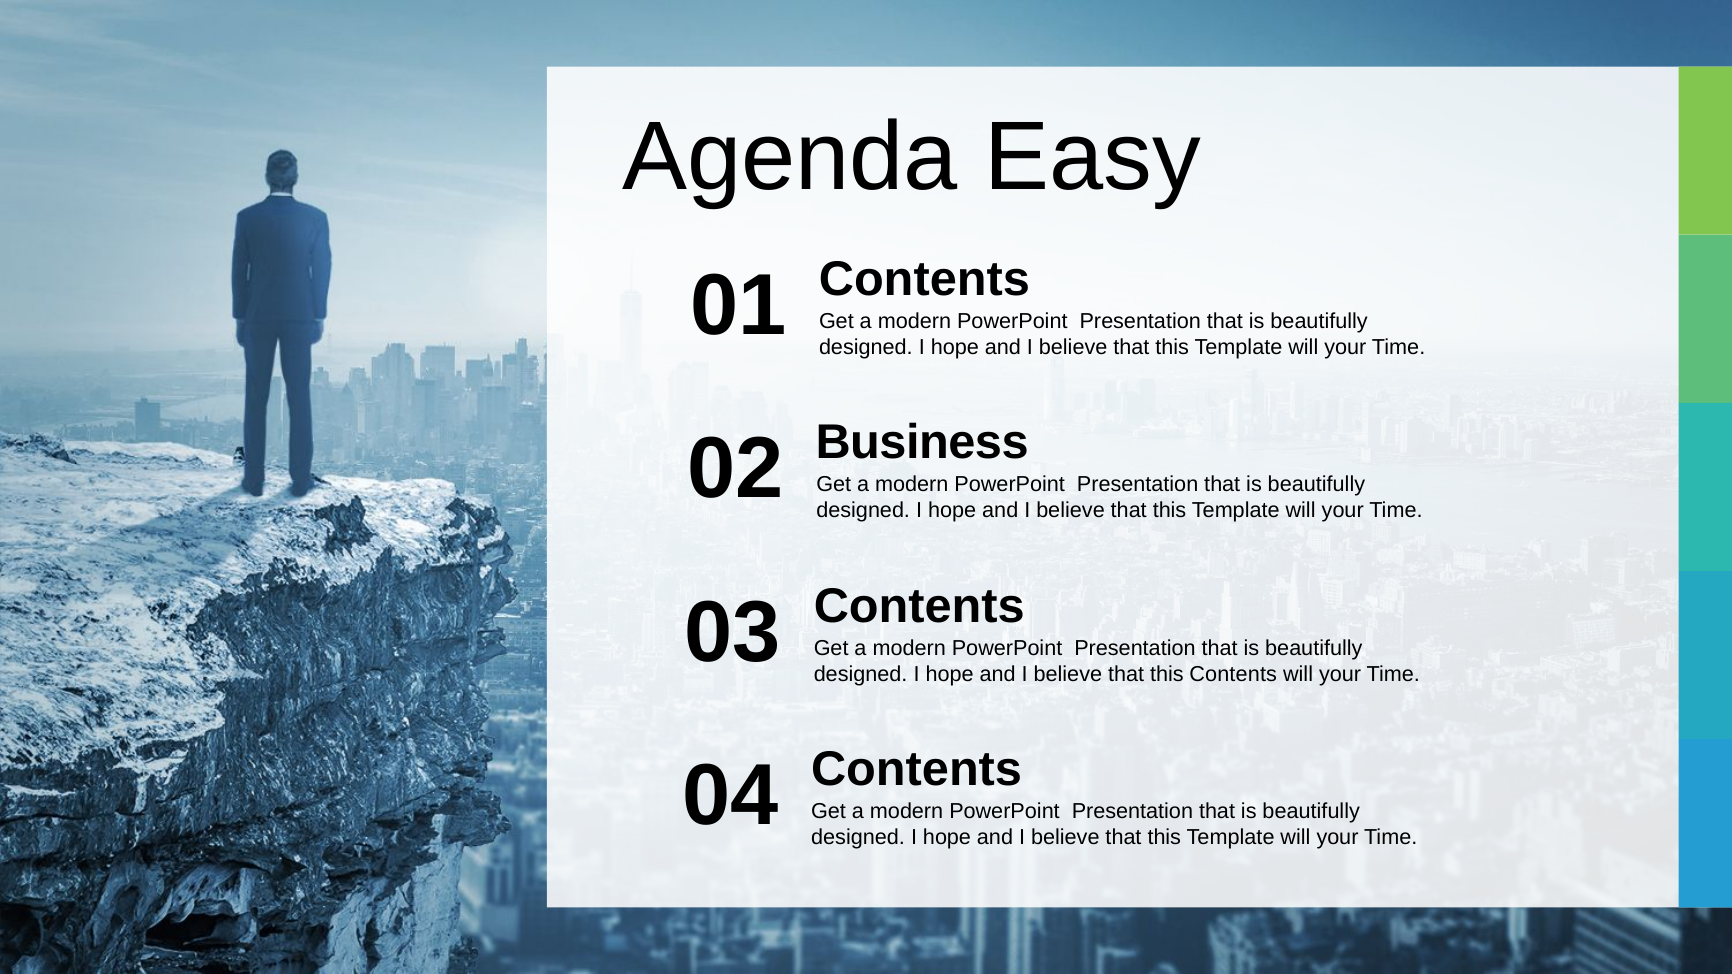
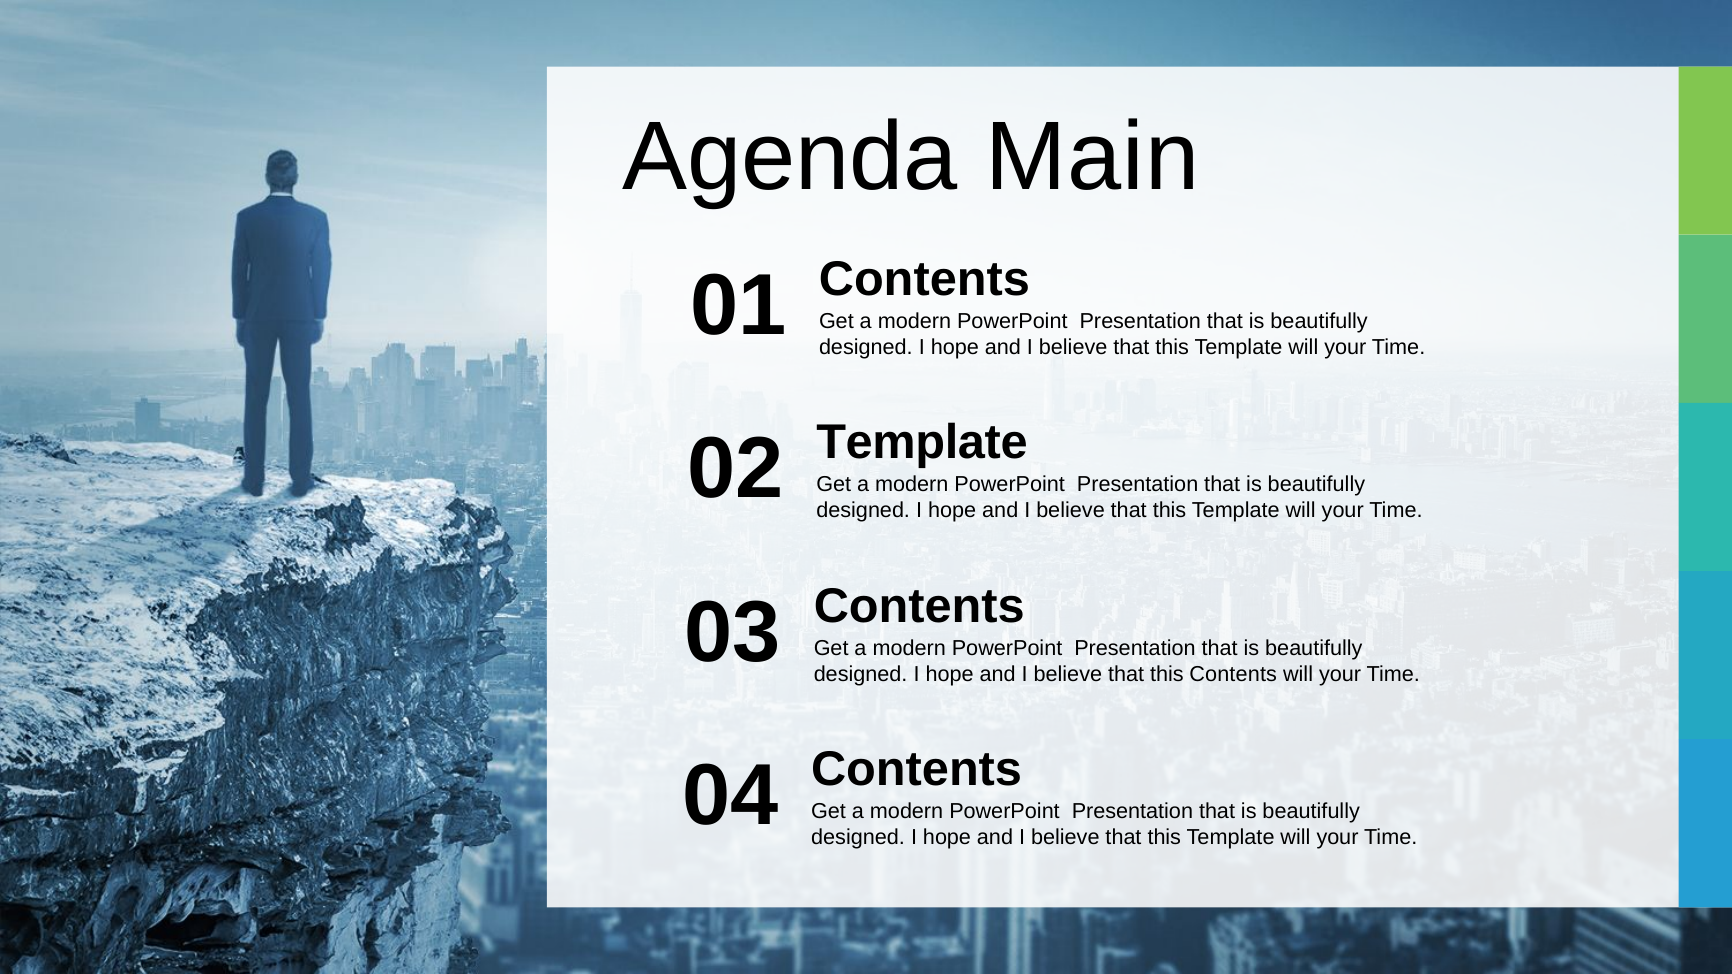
Easy: Easy -> Main
Business at (922, 443): Business -> Template
